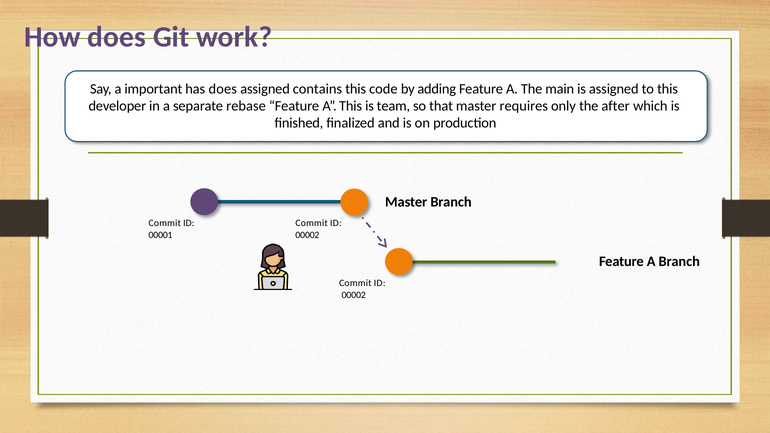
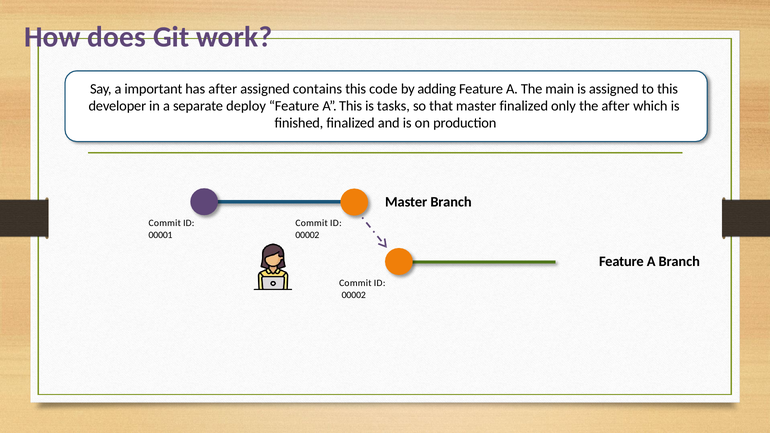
has does: does -> after
rebase: rebase -> deploy
team: team -> tasks
master requires: requires -> finalized
